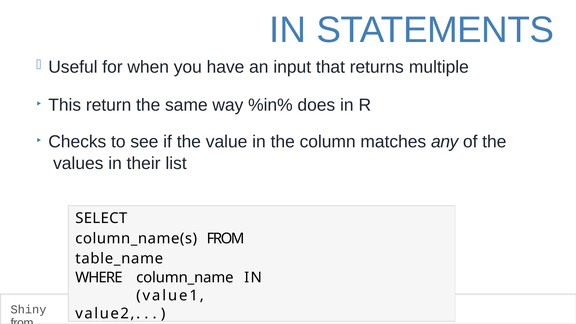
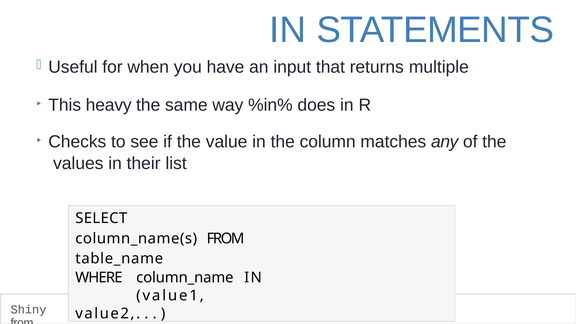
return: return -> heavy
